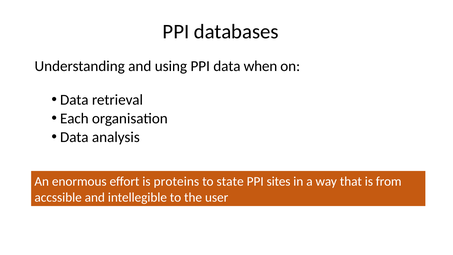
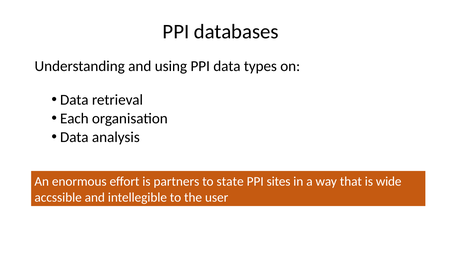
when: when -> types
proteins: proteins -> partners
from: from -> wide
